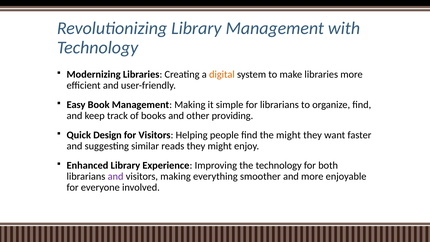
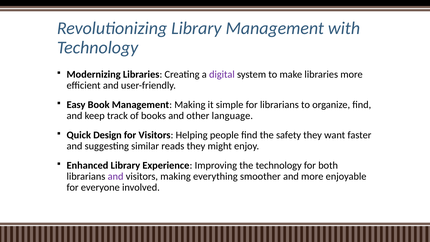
digital colour: orange -> purple
providing: providing -> language
the might: might -> safety
